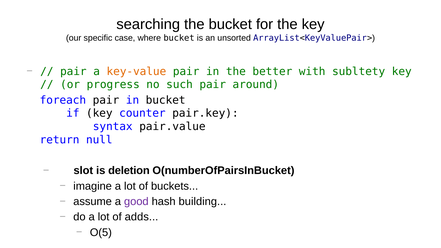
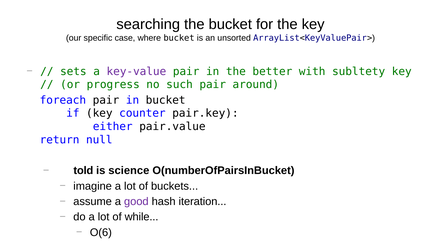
pair at (73, 71): pair -> sets
key-value colour: orange -> purple
syntax: syntax -> either
slot: slot -> told
deletion: deletion -> science
building: building -> iteration
adds: adds -> while
O(5: O(5 -> O(6
